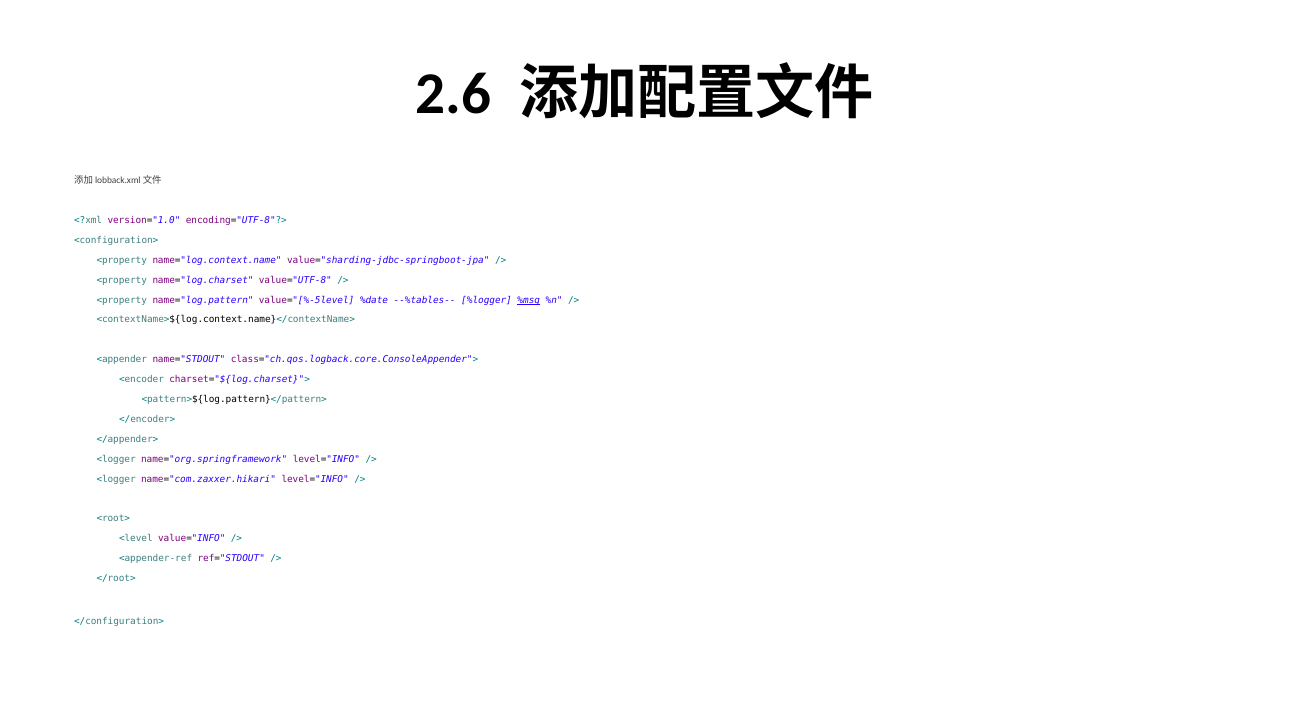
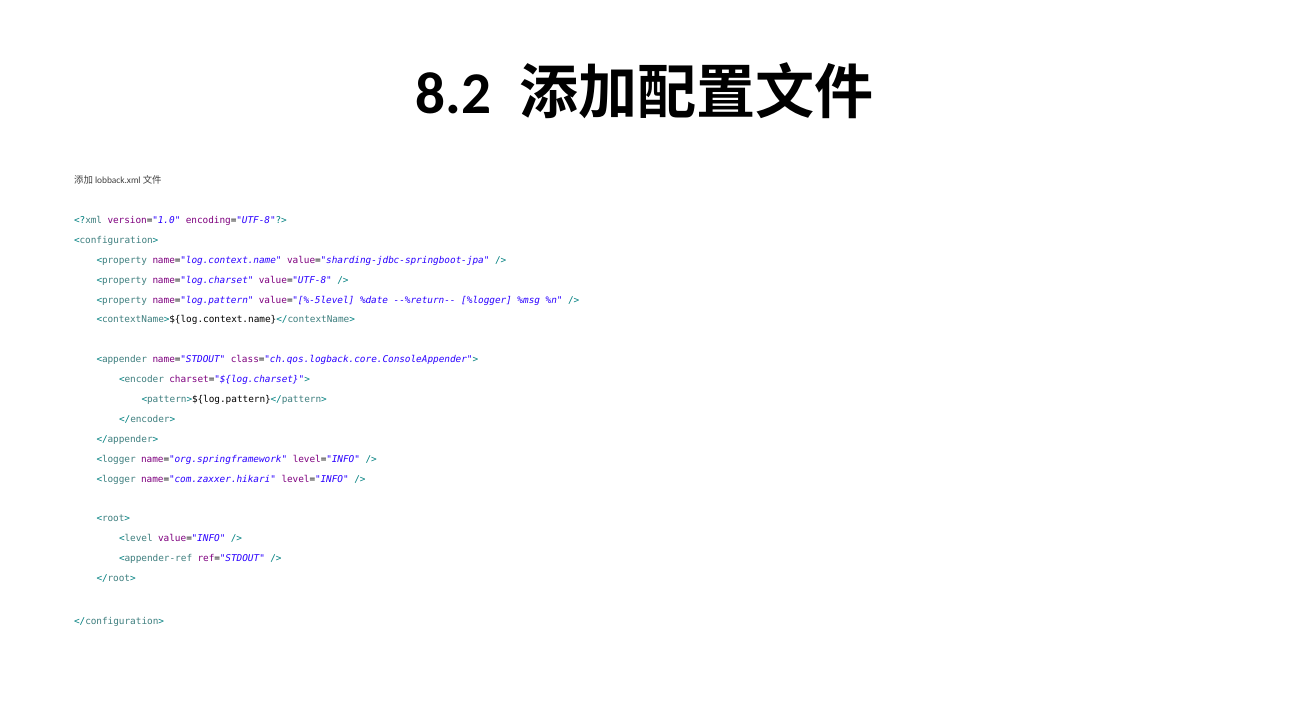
2.6: 2.6 -> 8.2
--%tables--: --%tables-- -> --%return--
%msg underline: present -> none
